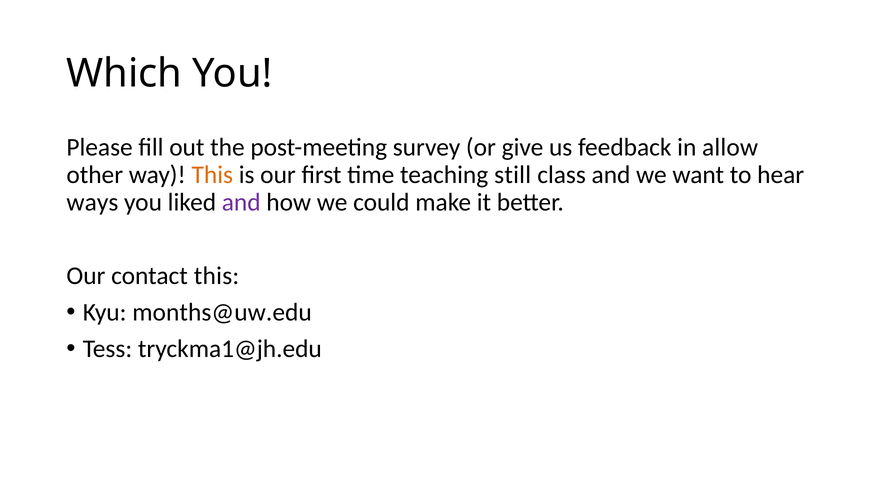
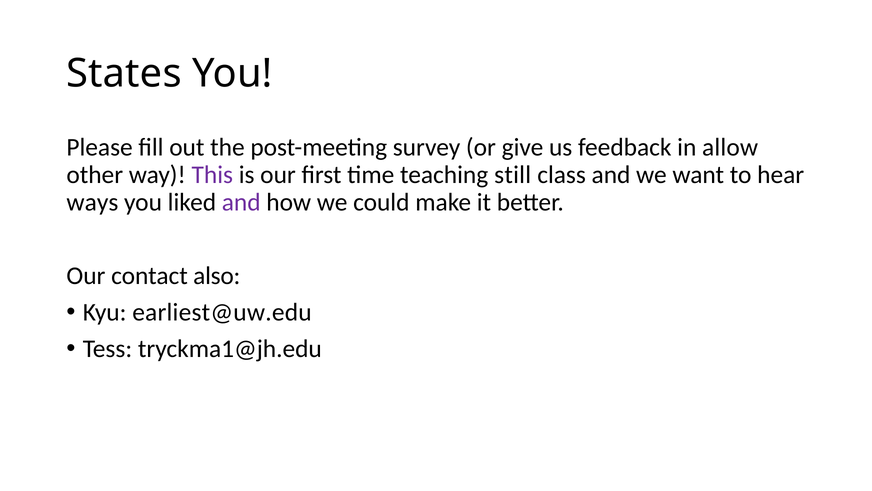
Which: Which -> States
This at (212, 175) colour: orange -> purple
contact this: this -> also
months@uw.edu: months@uw.edu -> earliest@uw.edu
